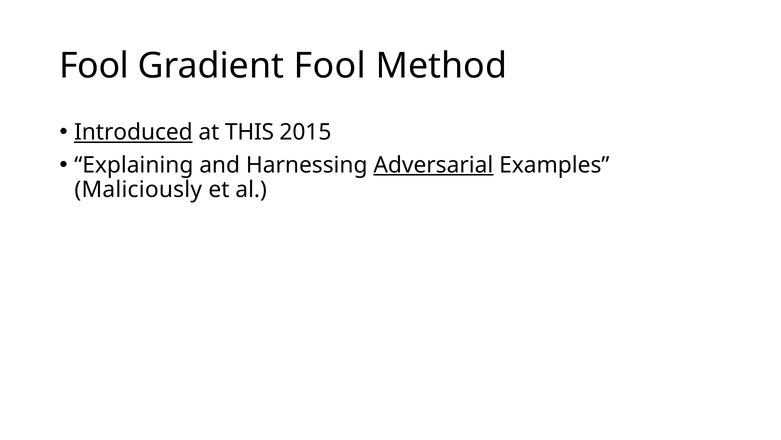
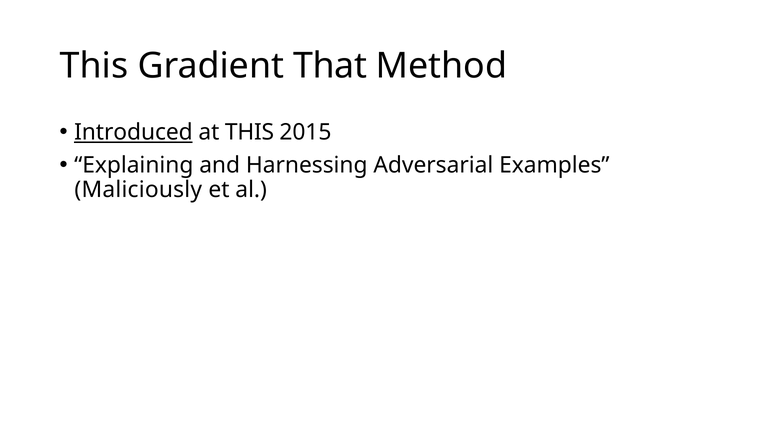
Fool at (94, 66): Fool -> This
Gradient Fool: Fool -> That
Adversarial underline: present -> none
